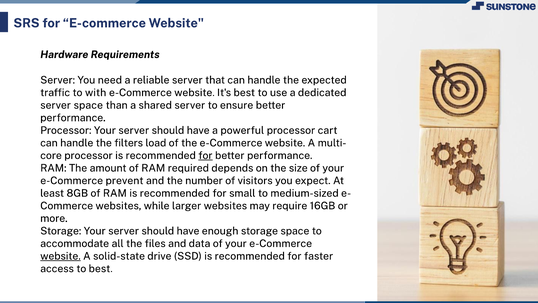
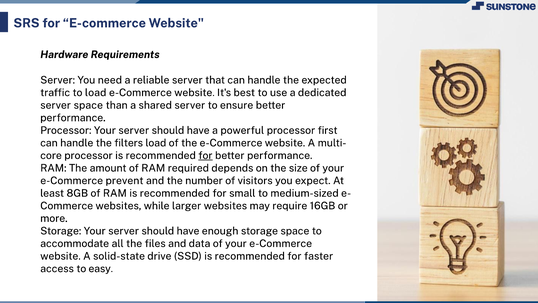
to with: with -> load
cart: cart -> first
website at (60, 256) underline: present -> none
to best: best -> easy
